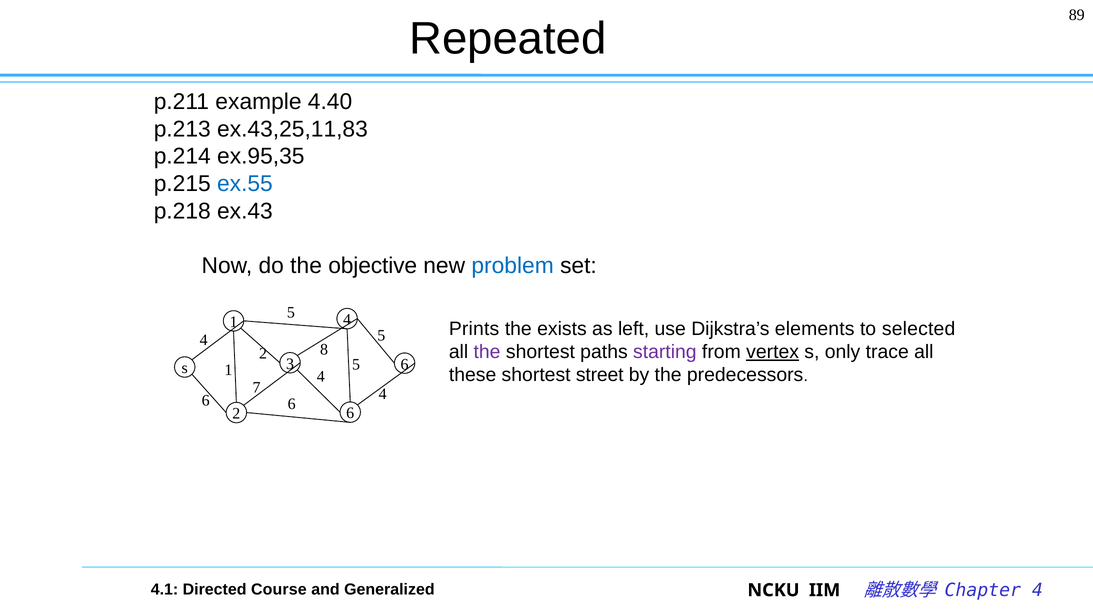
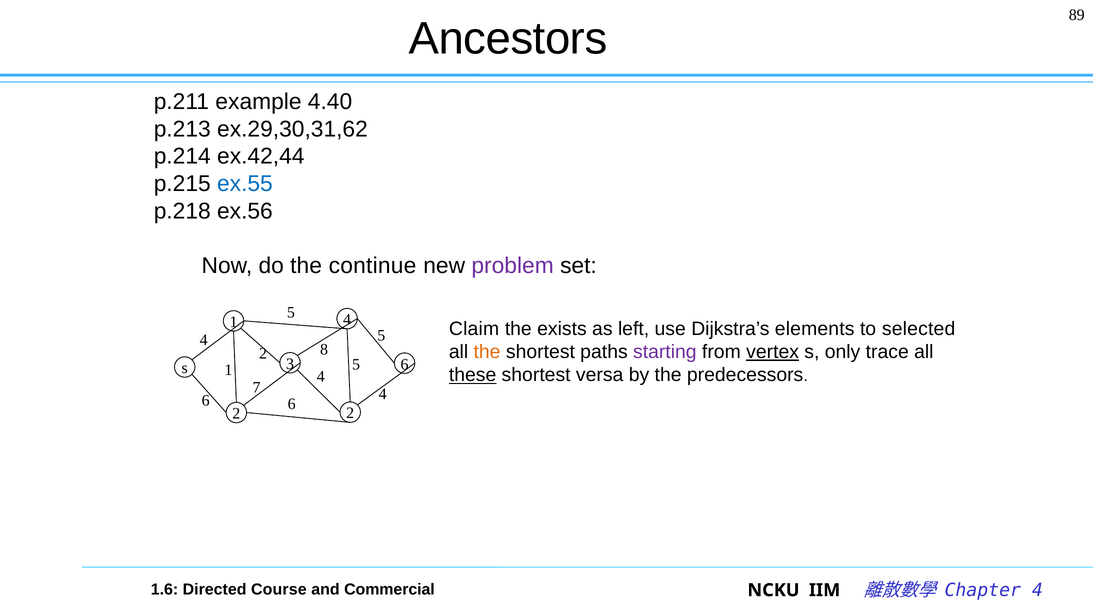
Repeated: Repeated -> Ancestors
ex.43,25,11,83: ex.43,25,11,83 -> ex.29,30,31,62
ex.95,35: ex.95,35 -> ex.42,44
ex.43: ex.43 -> ex.56
objective: objective -> continue
problem colour: blue -> purple
Prints: Prints -> Claim
the at (487, 352) colour: purple -> orange
these underline: none -> present
street: street -> versa
2 6: 6 -> 2
4.1: 4.1 -> 1.6
Generalized: Generalized -> Commercial
